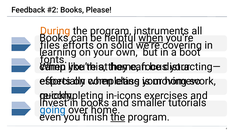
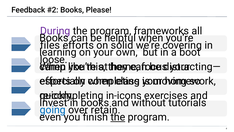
During colour: orange -> purple
instruments: instruments -> frameworks
when at (151, 38) underline: present -> none
fonts: fonts -> loose
smaller: smaller -> without
over home: home -> retain
